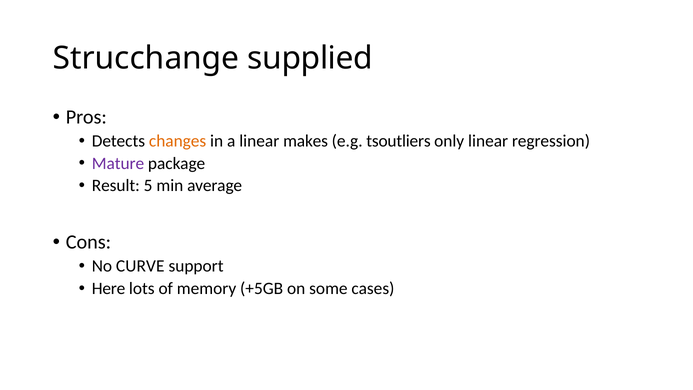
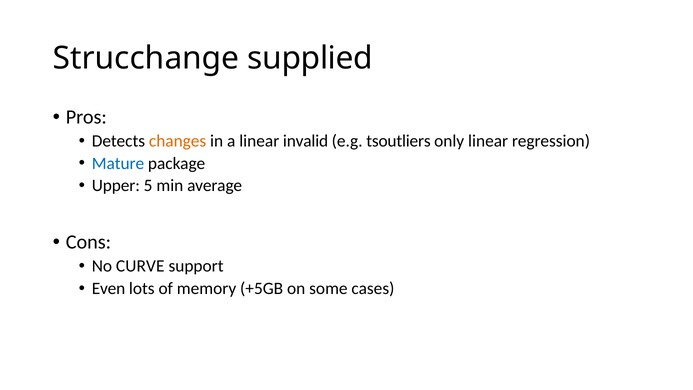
makes: makes -> invalid
Mature colour: purple -> blue
Result: Result -> Upper
Here: Here -> Even
